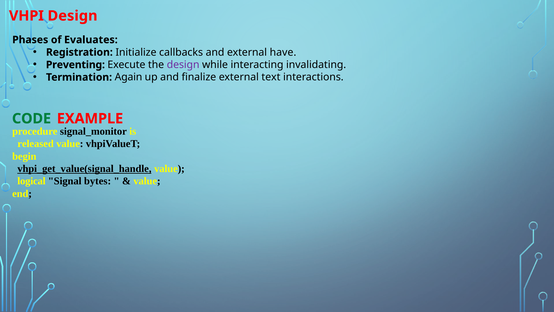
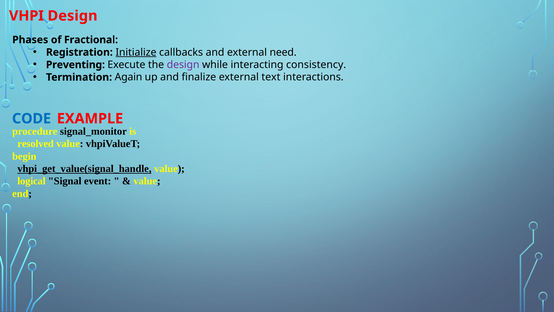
Evaluates: Evaluates -> Fractional
Initialize underline: none -> present
have: have -> need
invalidating: invalidating -> consistency
CODE colour: green -> blue
released: released -> resolved
bytes: bytes -> event
